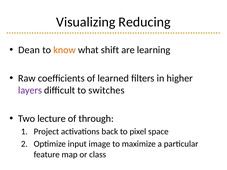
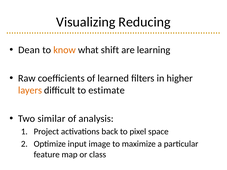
layers colour: purple -> orange
switches: switches -> estimate
lecture: lecture -> similar
through: through -> analysis
